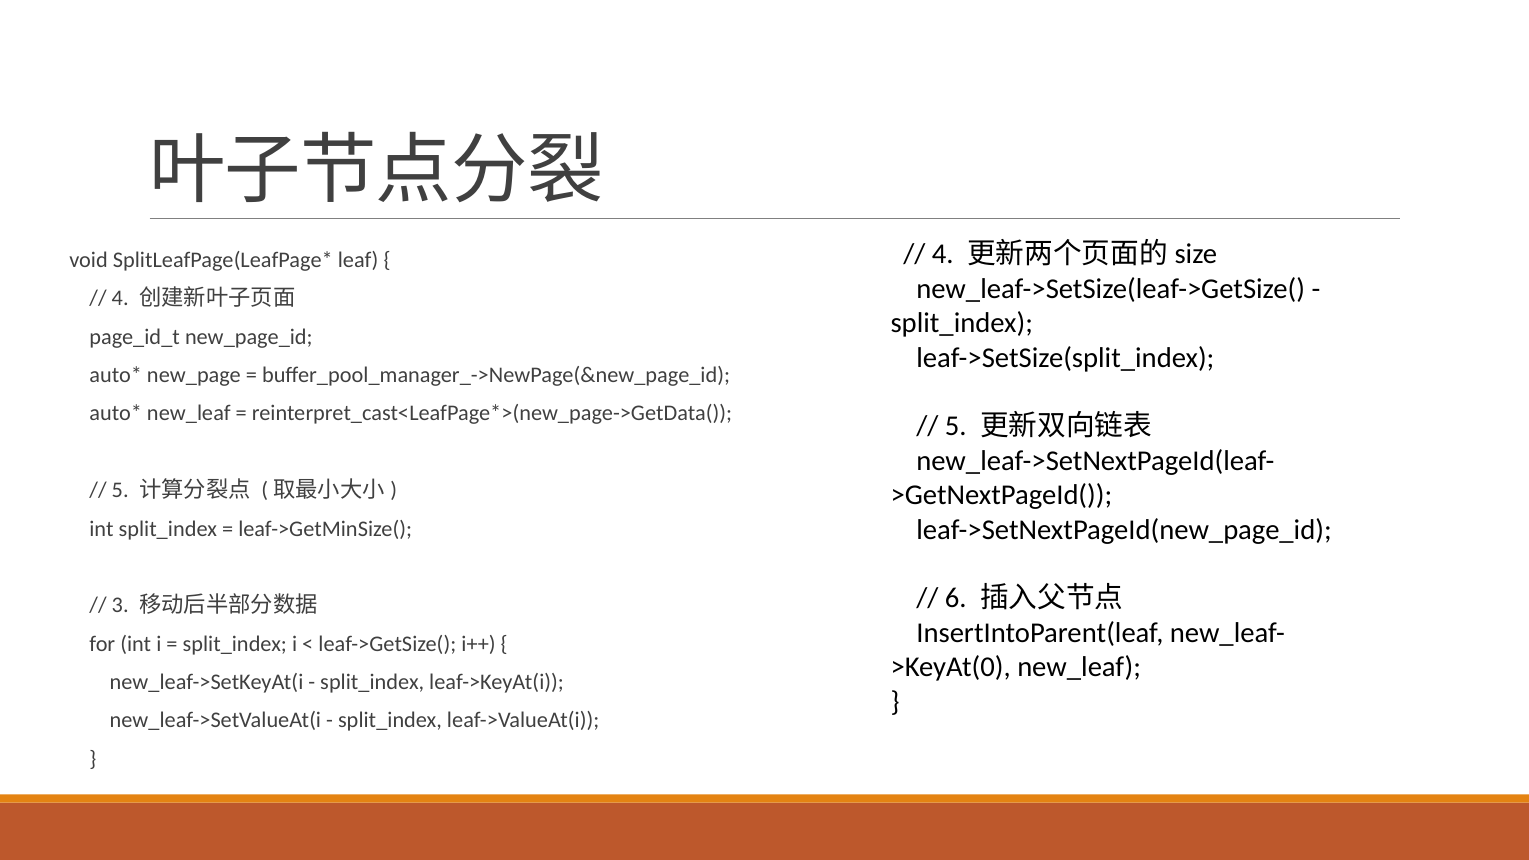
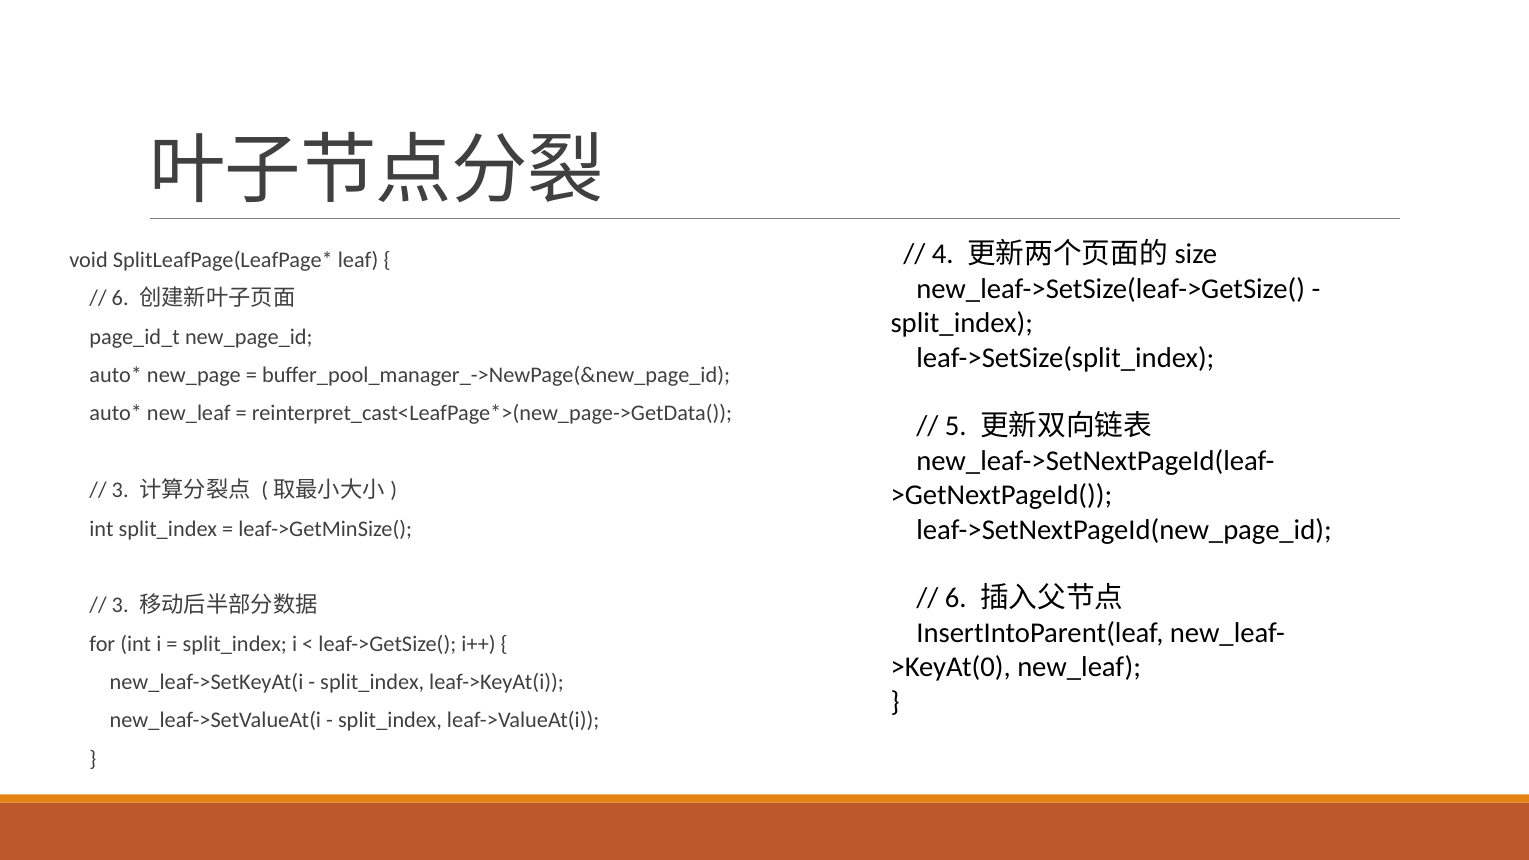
4 at (120, 298): 4 -> 6
5 at (120, 490): 5 -> 3
